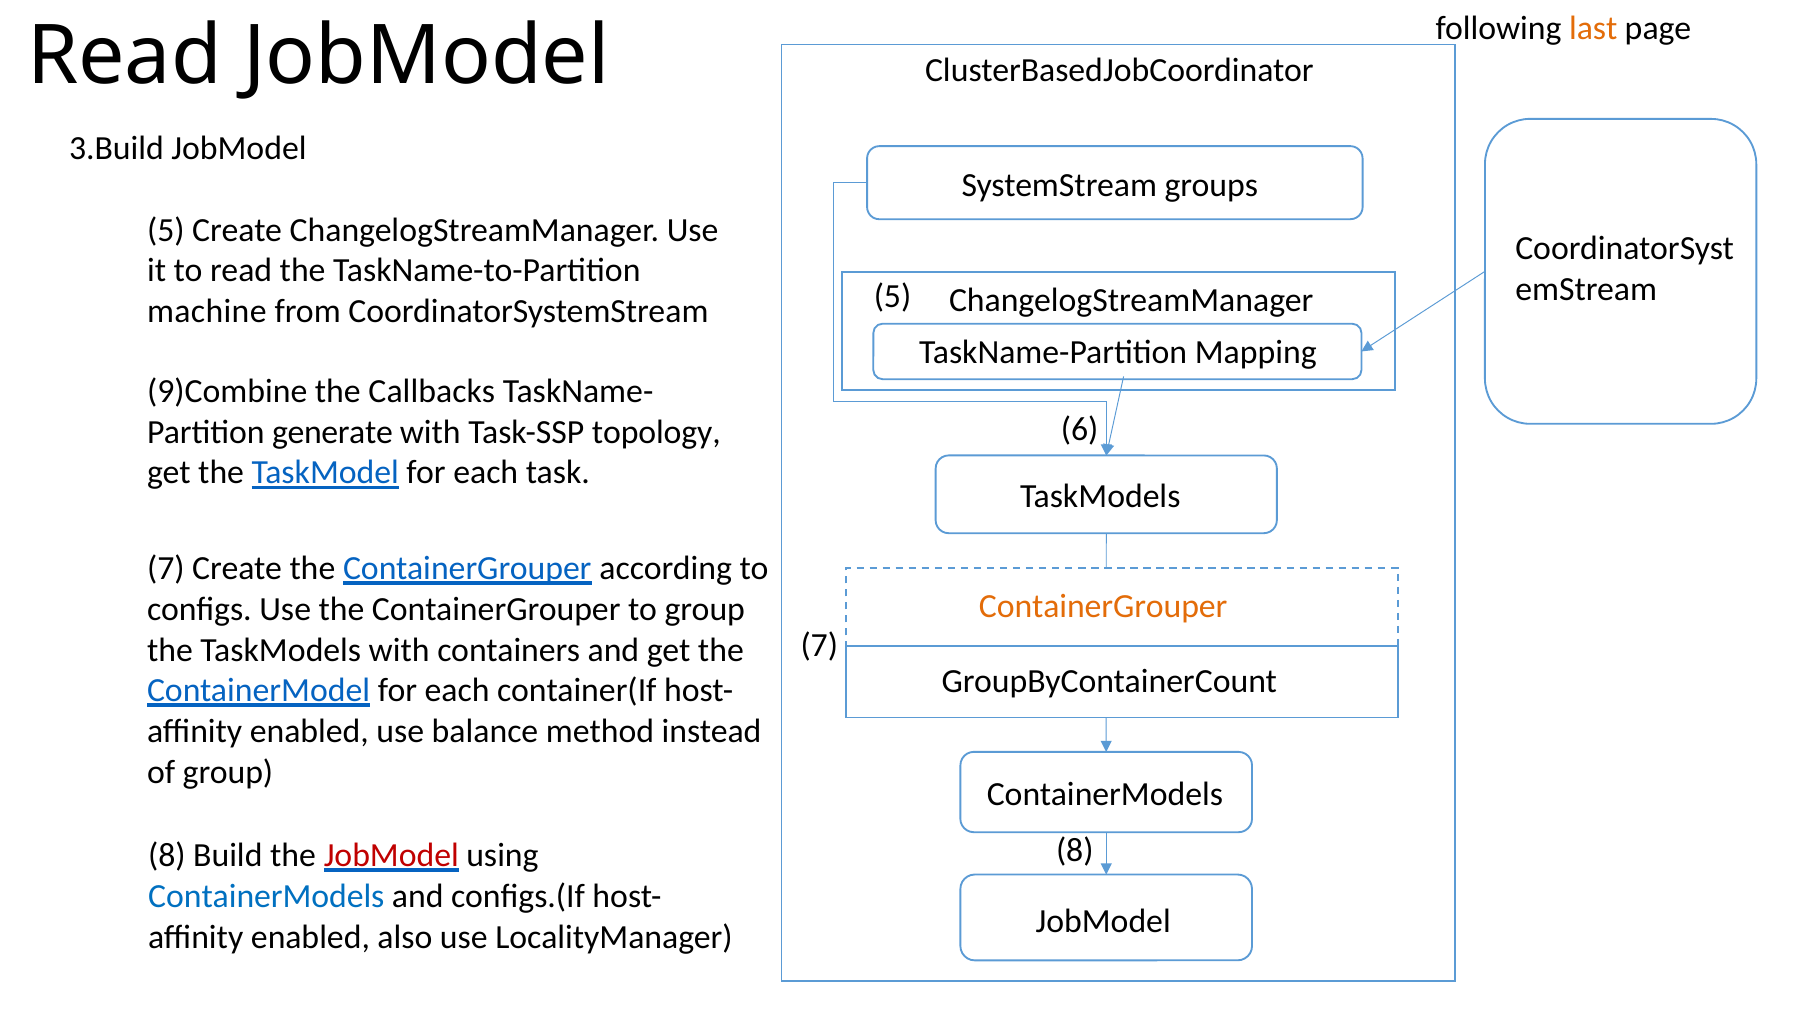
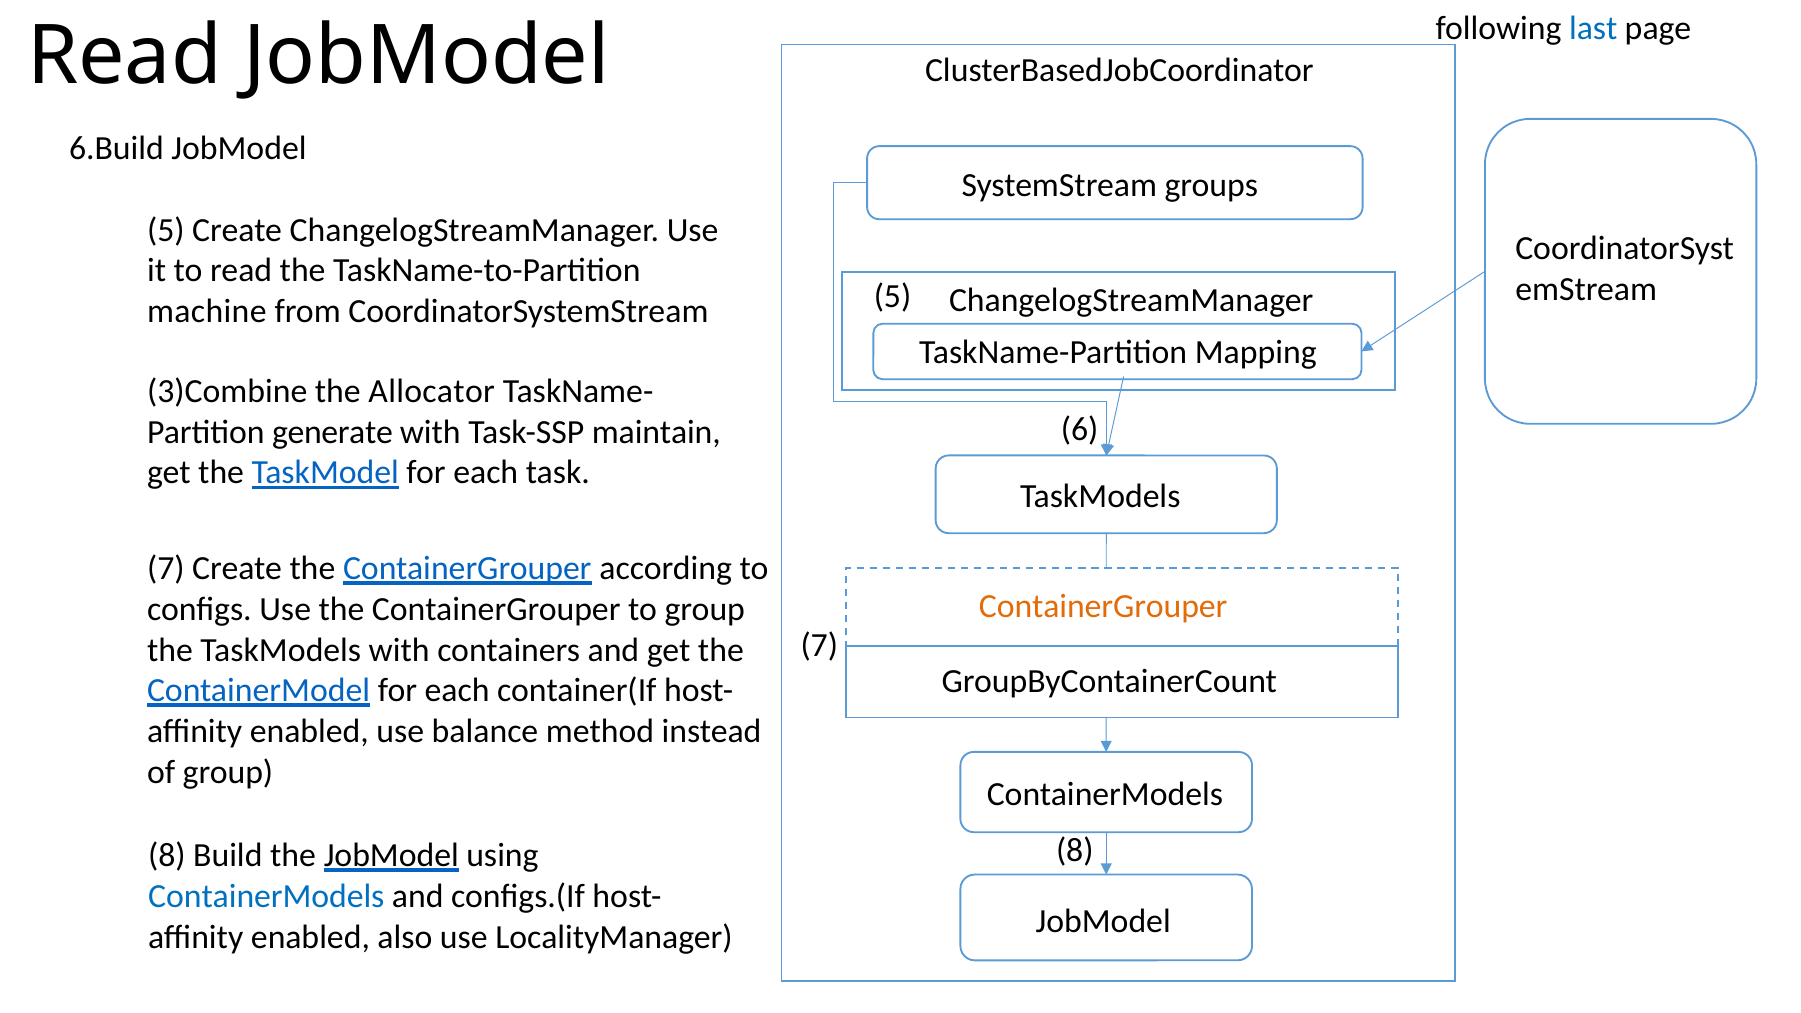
last colour: orange -> blue
3.Build: 3.Build -> 6.Build
9)Combine: 9)Combine -> 3)Combine
Callbacks: Callbacks -> Allocator
topology: topology -> maintain
JobModel at (391, 855) colour: red -> black
